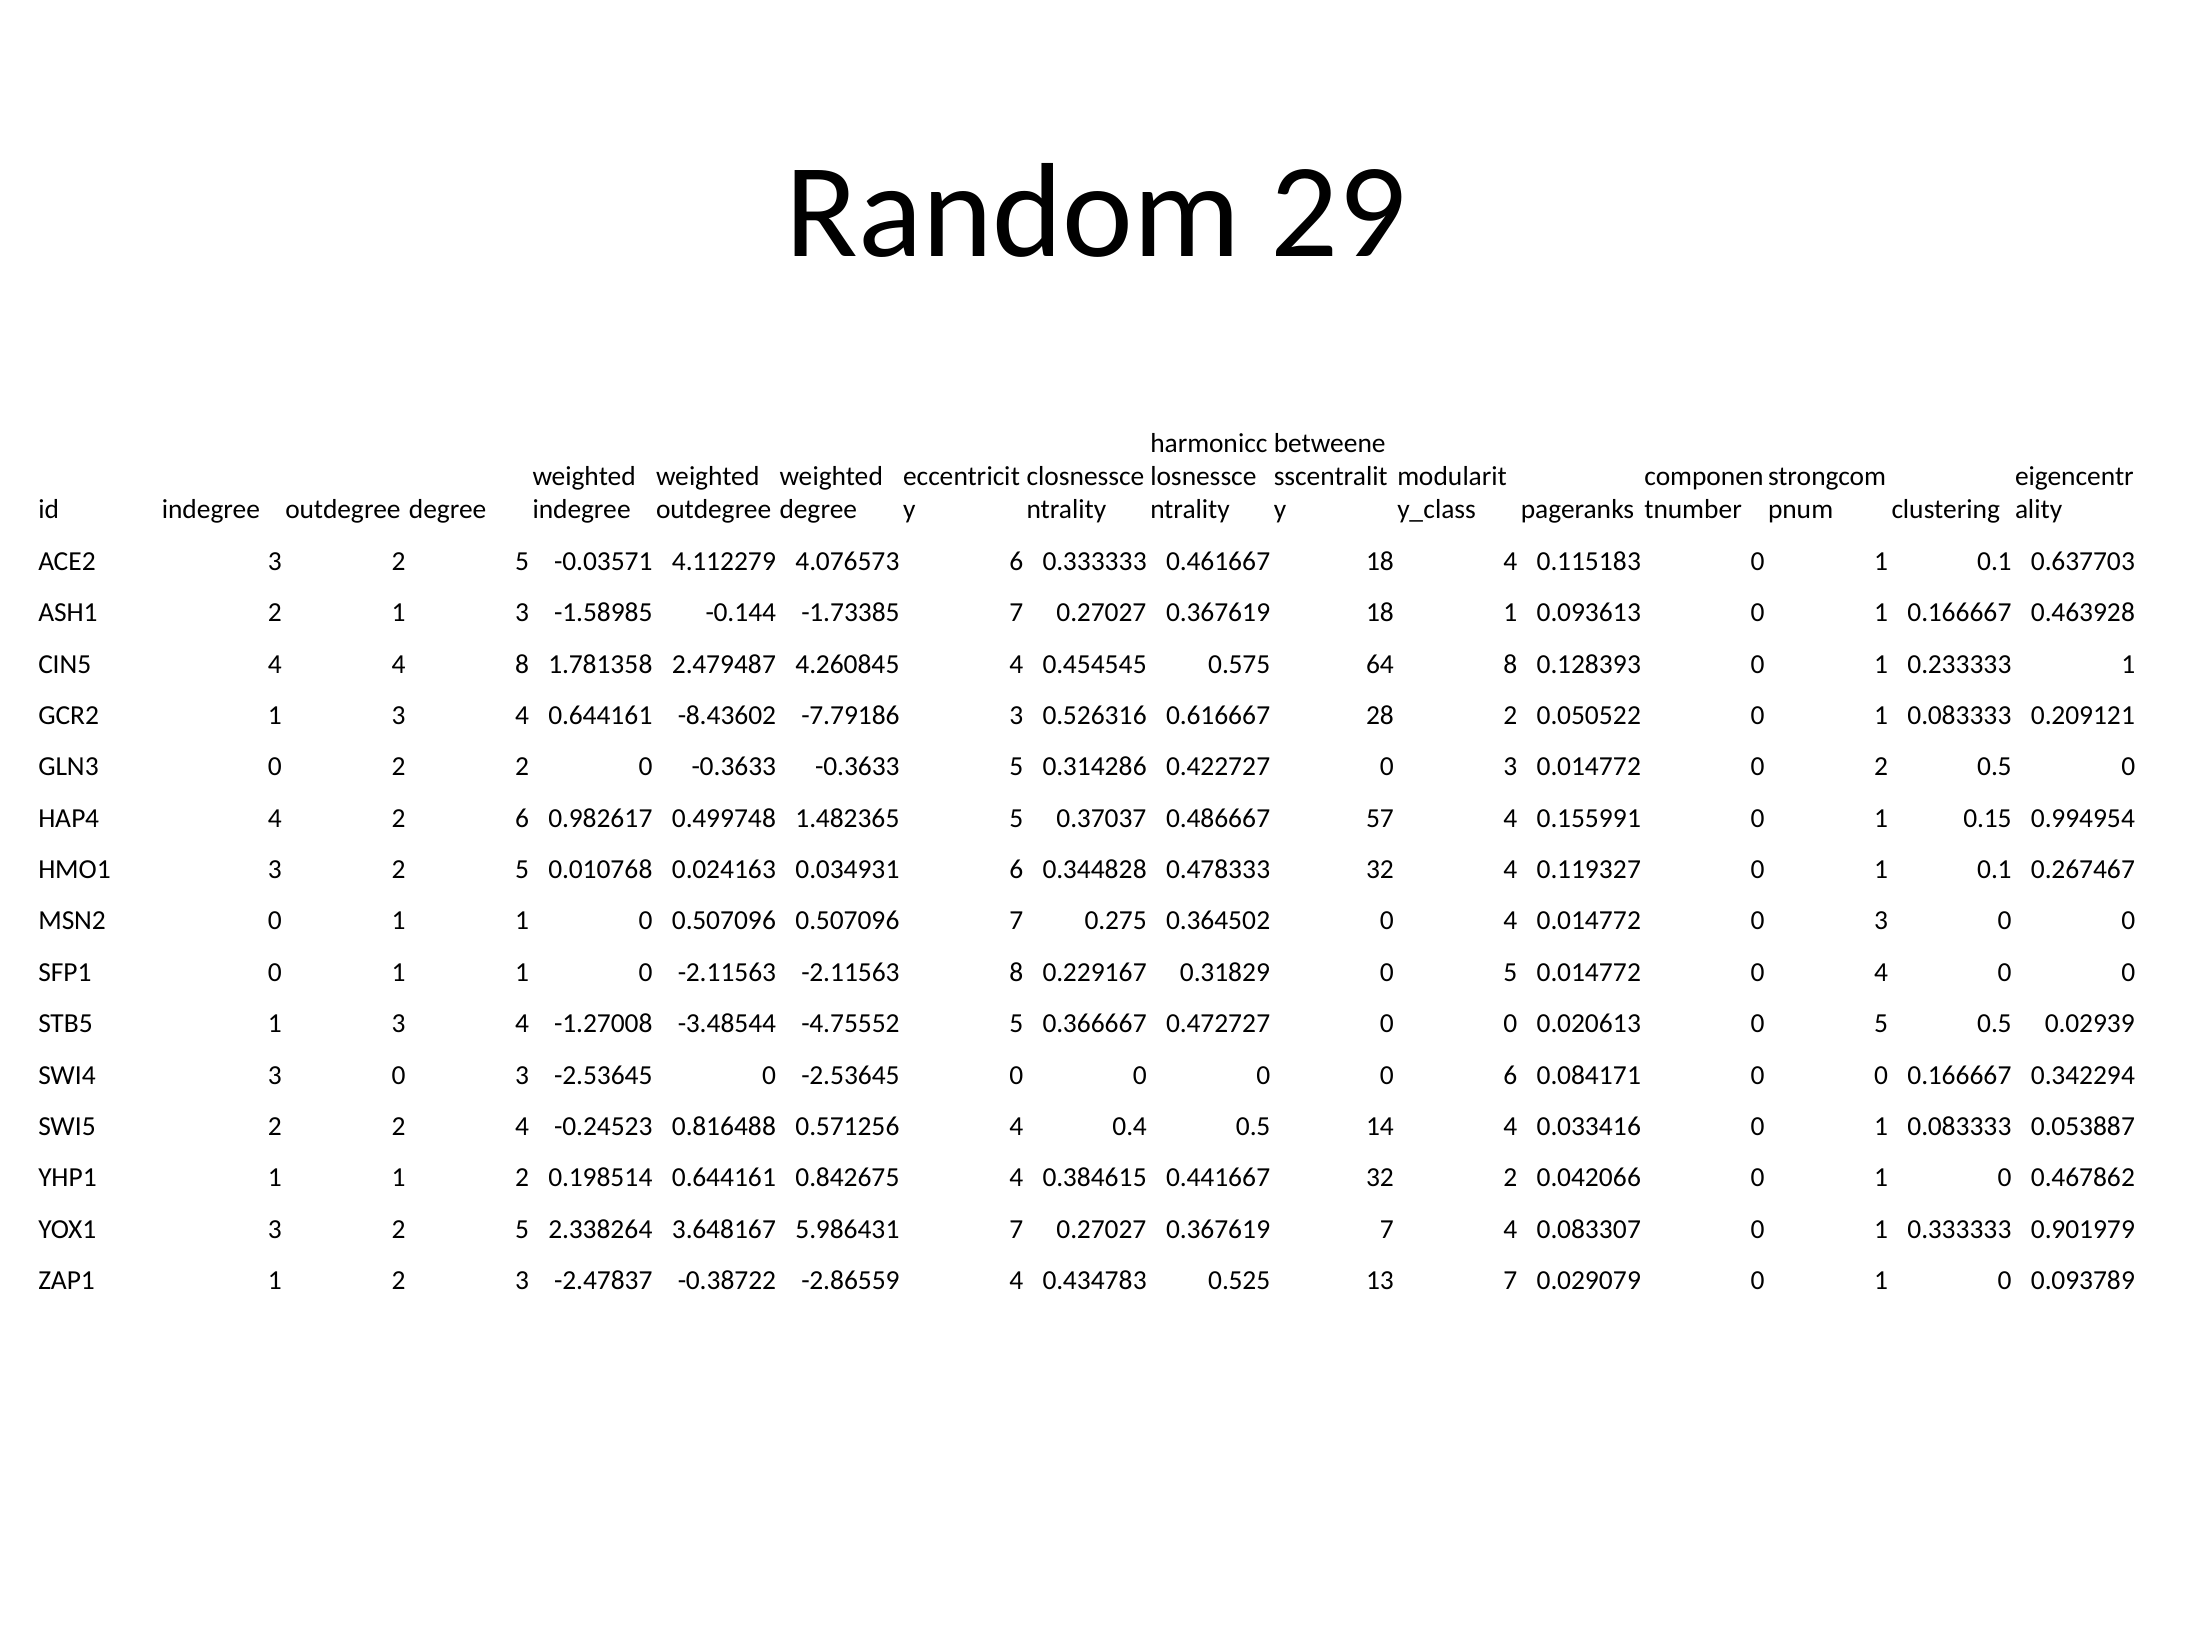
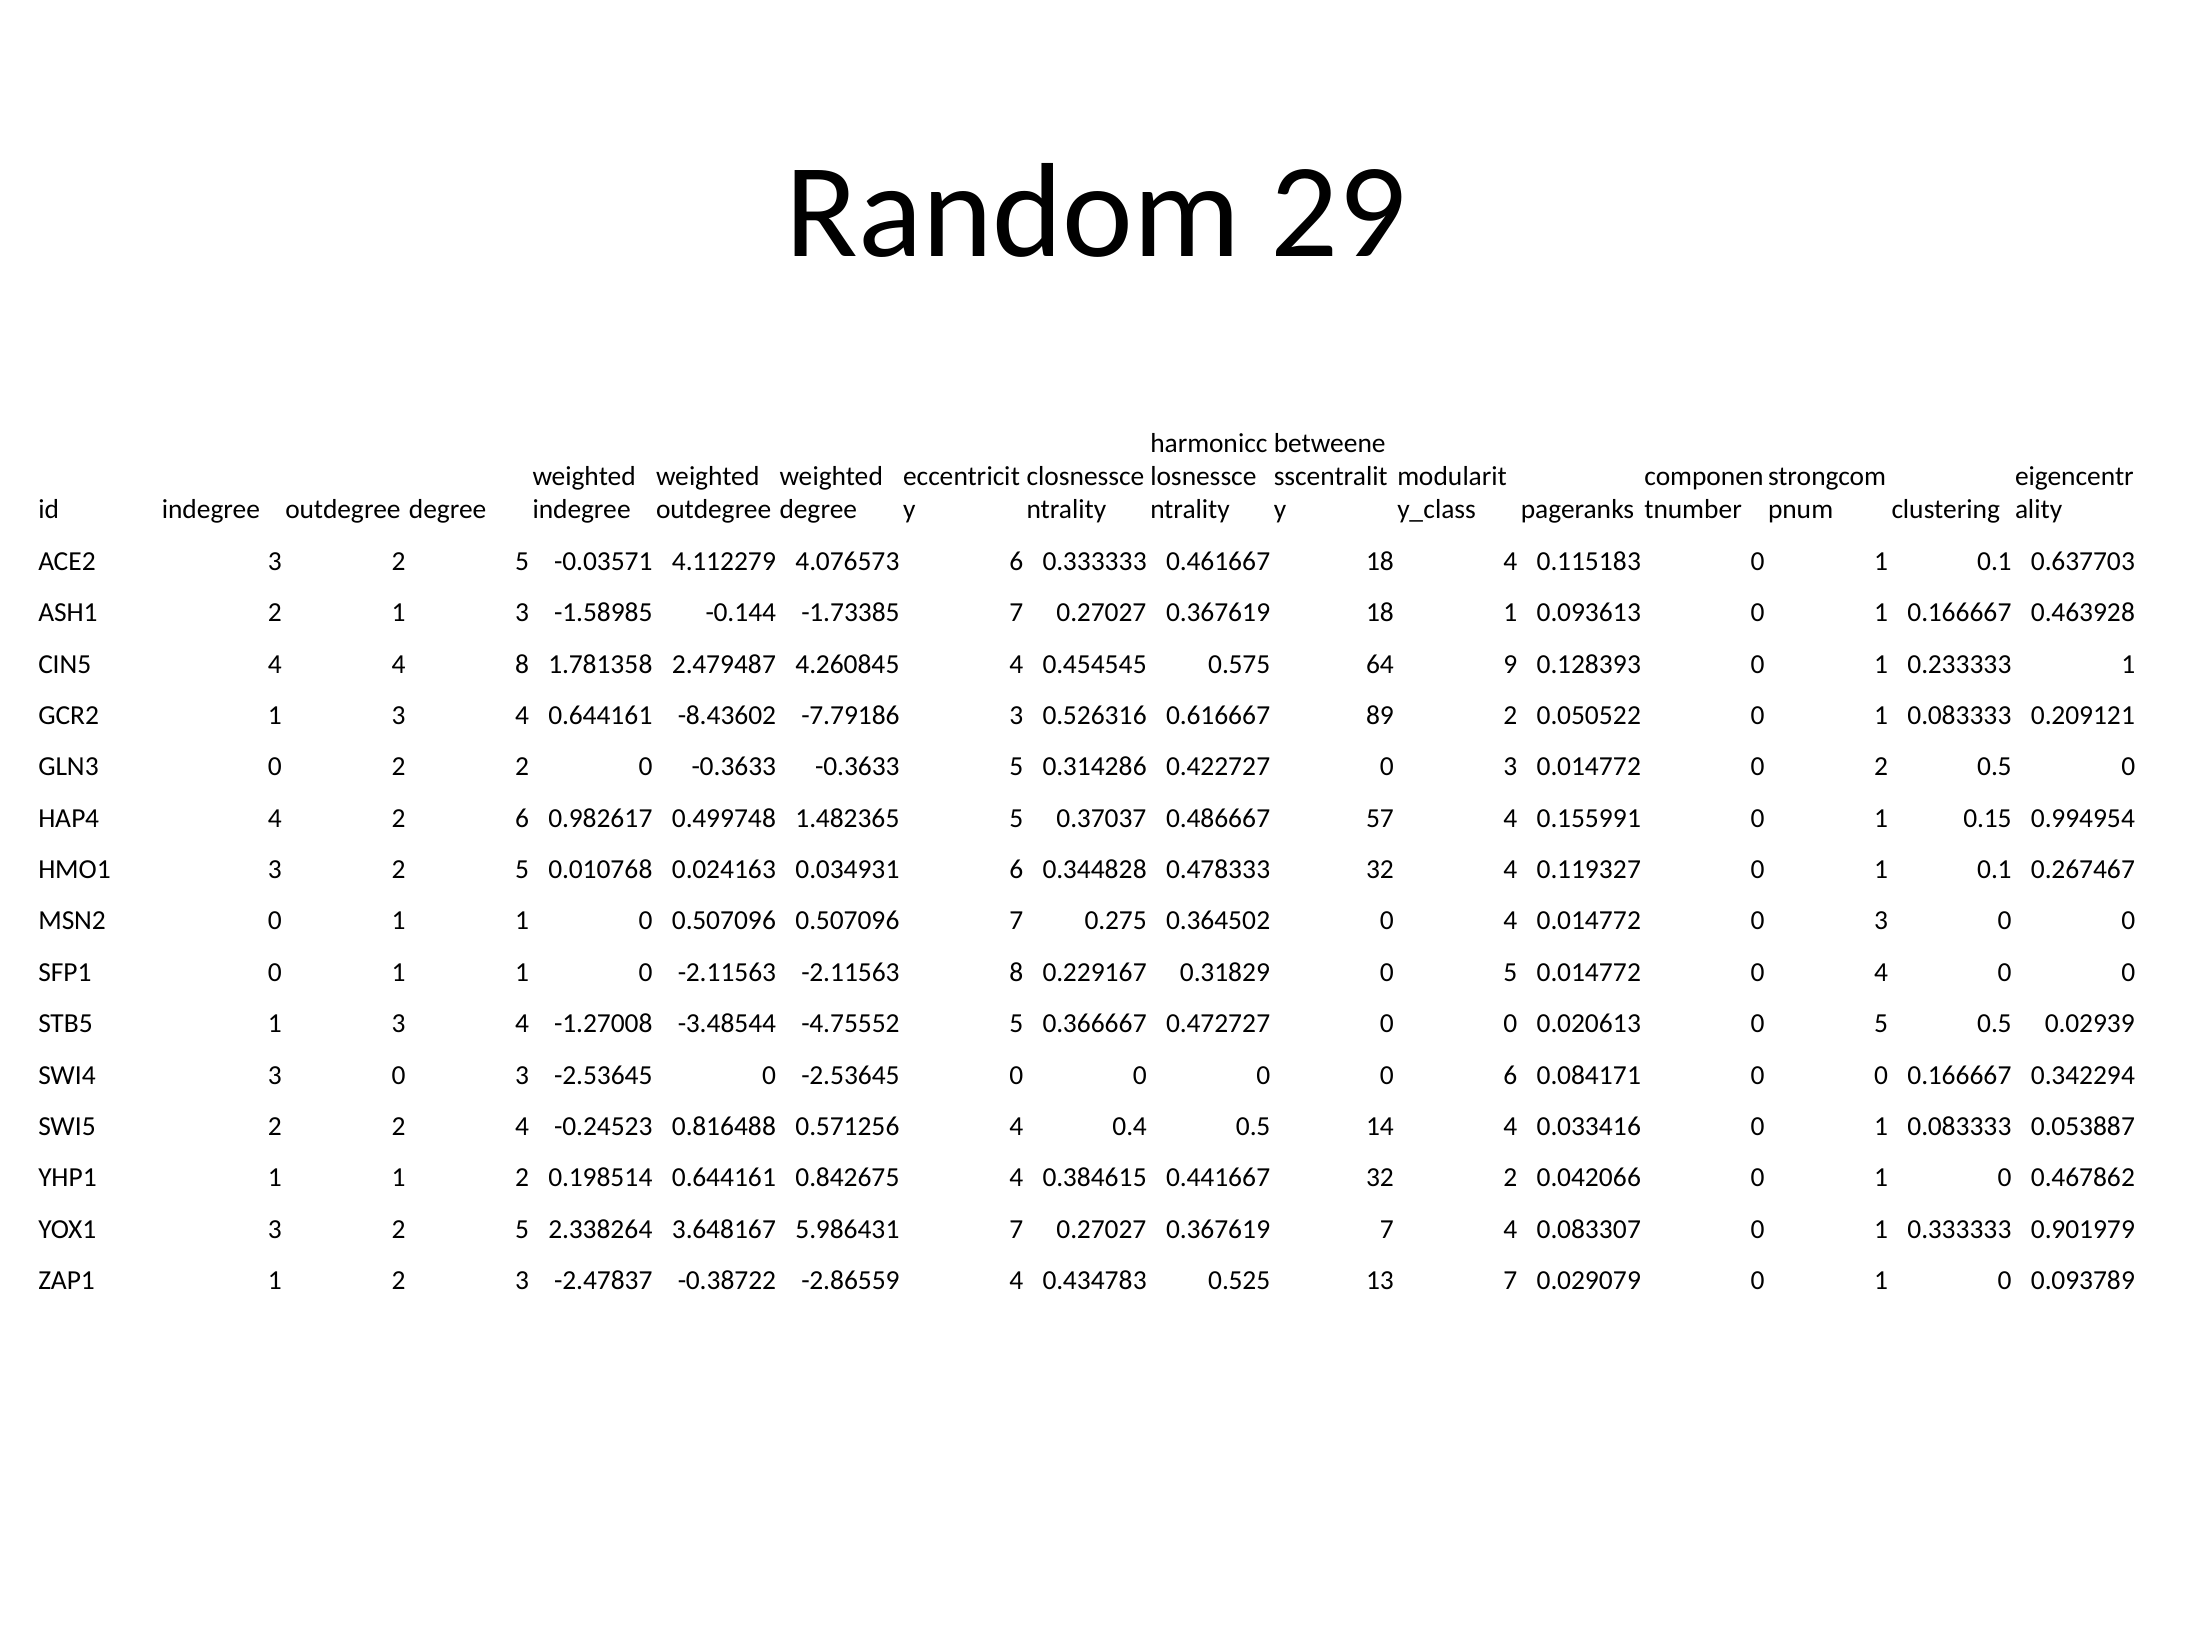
64 8: 8 -> 9
28: 28 -> 89
